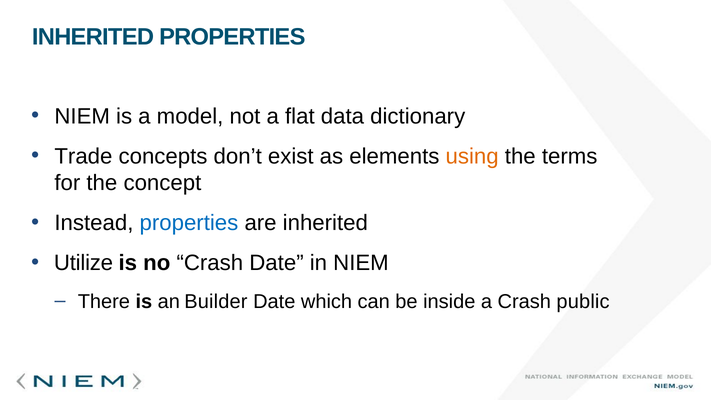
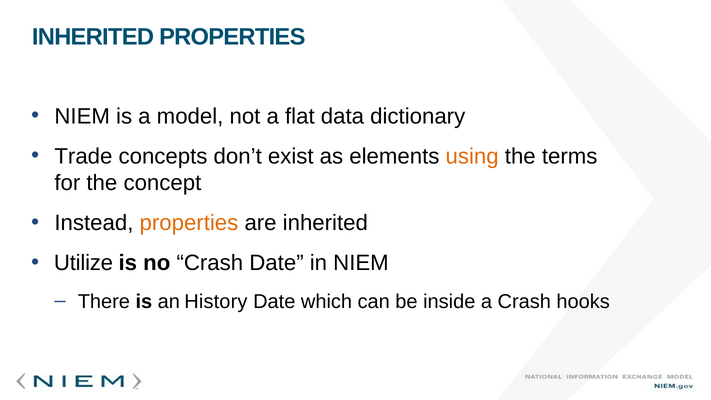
properties at (189, 223) colour: blue -> orange
Builder: Builder -> History
public: public -> hooks
